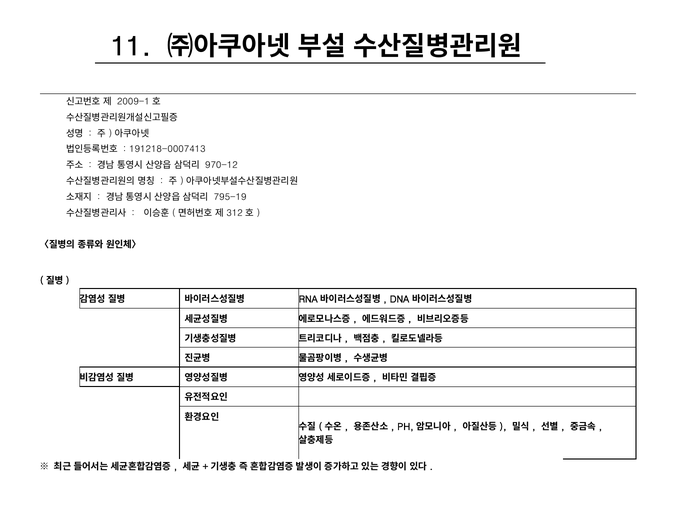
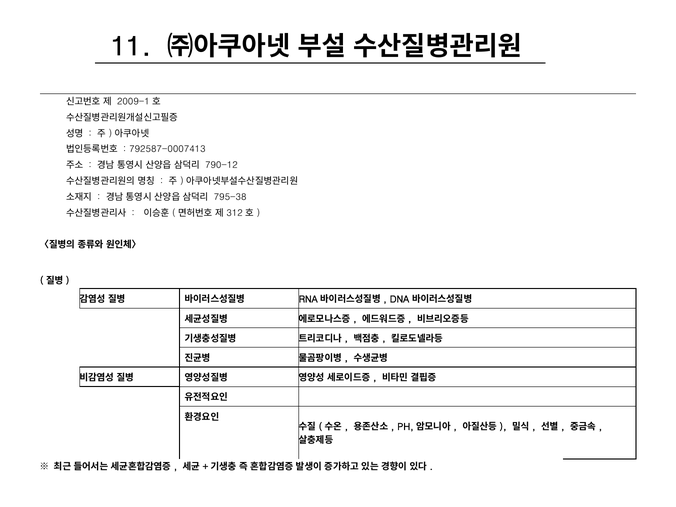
191218-0007413: 191218-0007413 -> 792587-0007413
970-12: 970-12 -> 790-12
795-19: 795-19 -> 795-38
